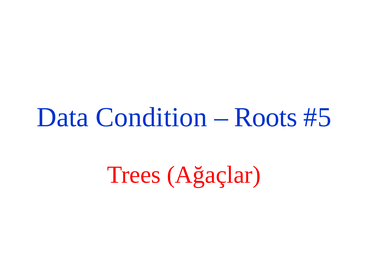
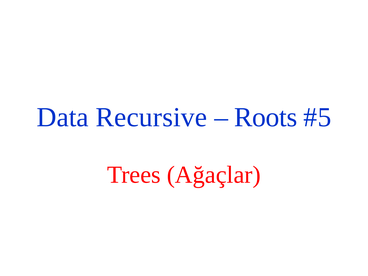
Condition: Condition -> Recursive
